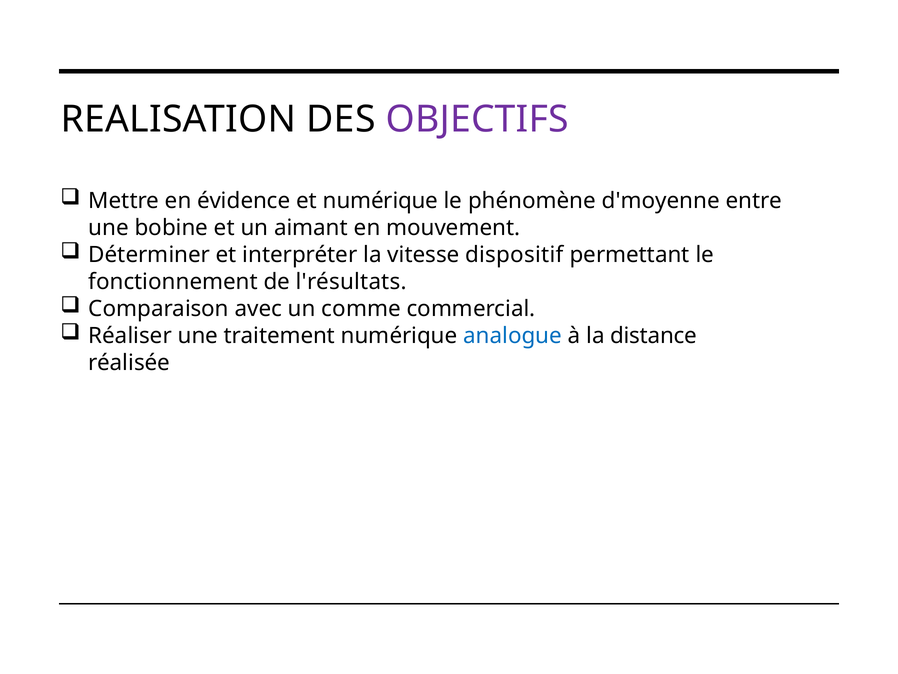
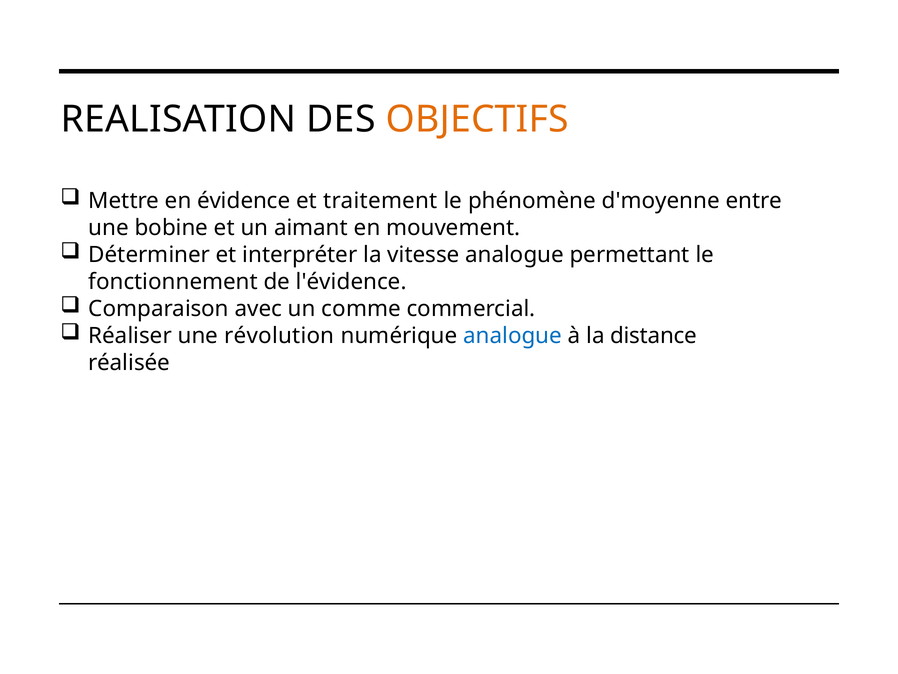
OBJECTIFS colour: purple -> orange
et numérique: numérique -> traitement
vitesse dispositif: dispositif -> analogue
l'résultats: l'résultats -> l'évidence
traitement: traitement -> révolution
